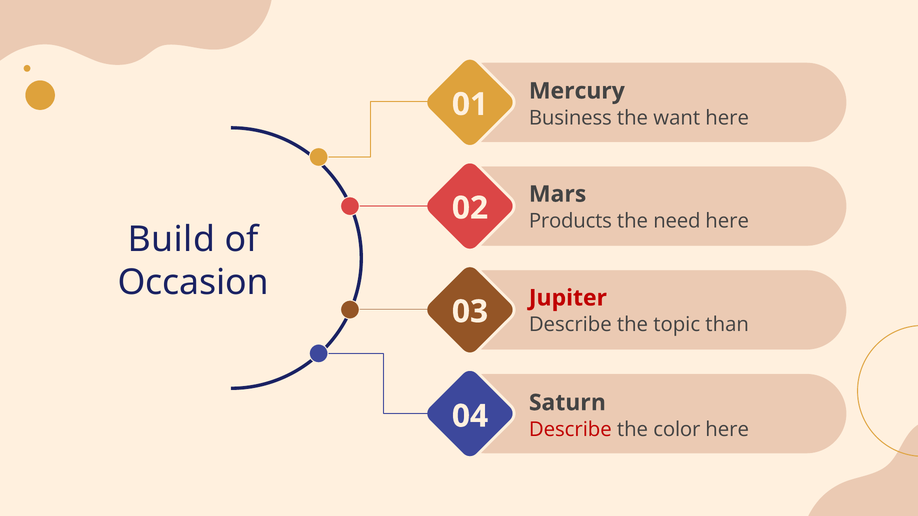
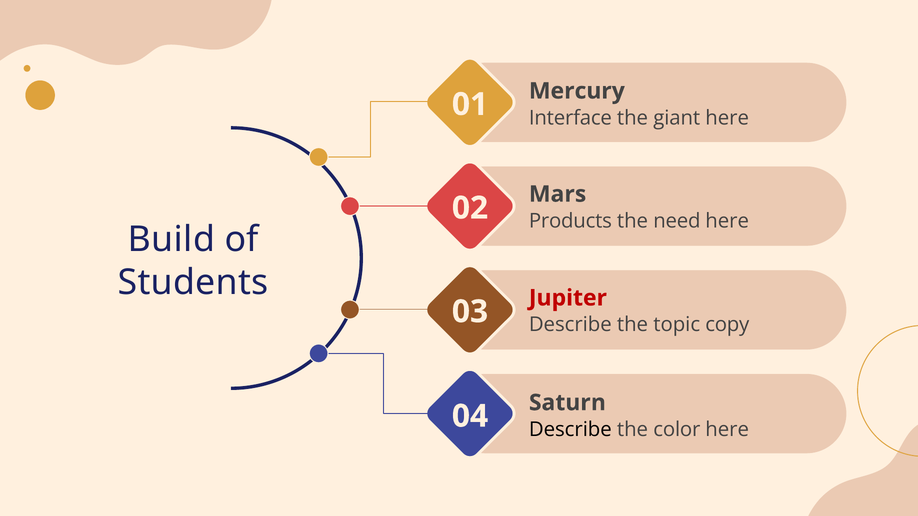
Business: Business -> Interface
want: want -> giant
Occasion: Occasion -> Students
than: than -> copy
Describe at (570, 430) colour: red -> black
